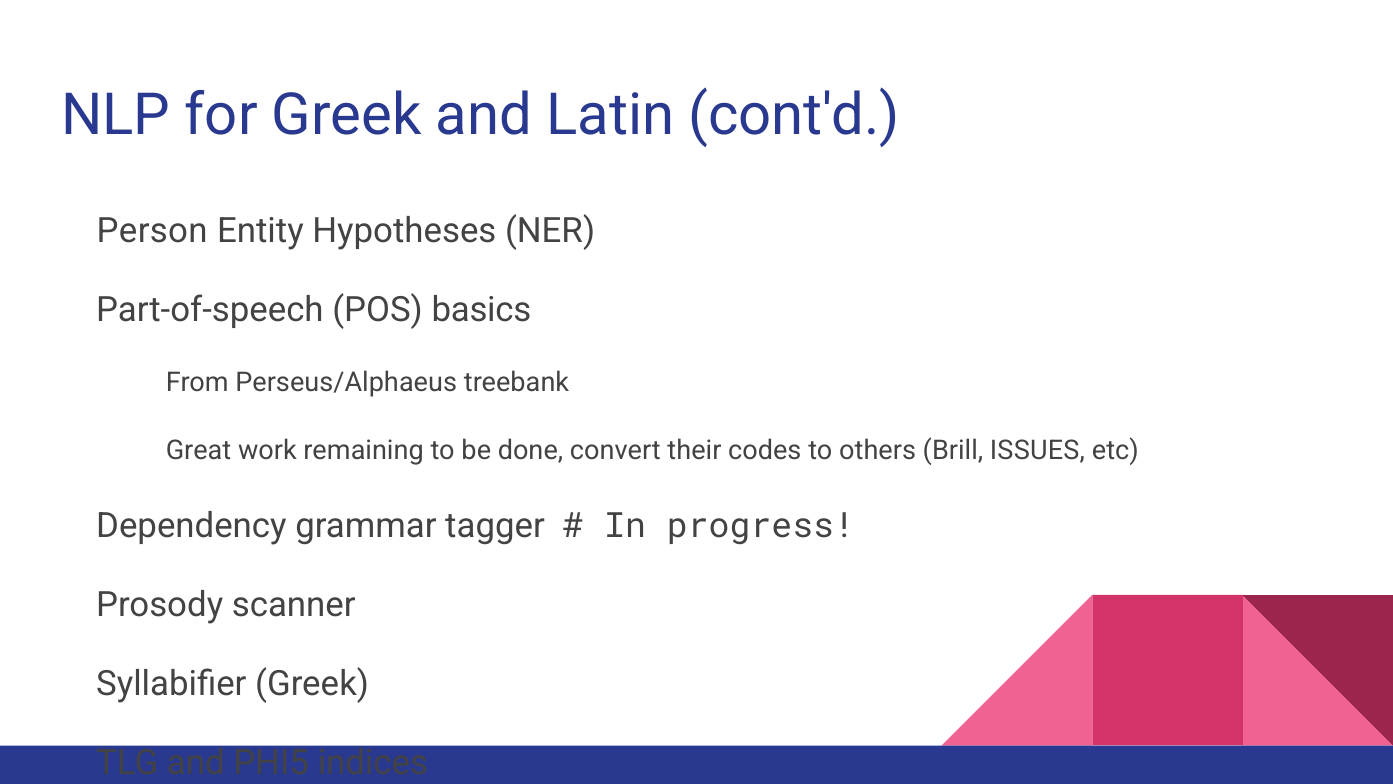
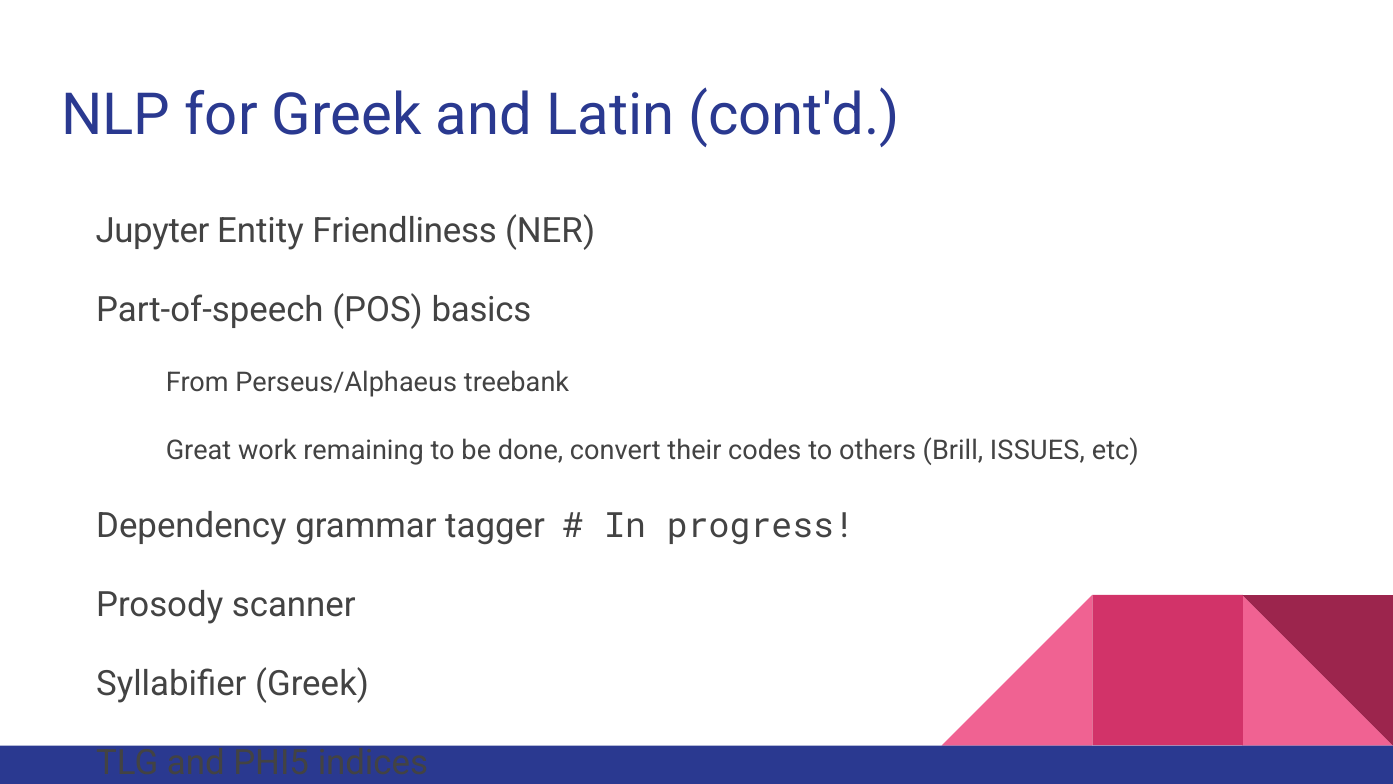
Person: Person -> Jupyter
Hypotheses: Hypotheses -> Friendliness
